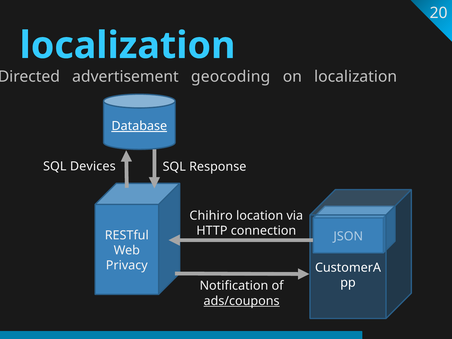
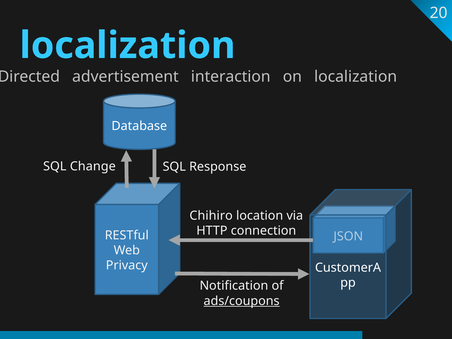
geocoding: geocoding -> interaction
Database underline: present -> none
Devices: Devices -> Change
